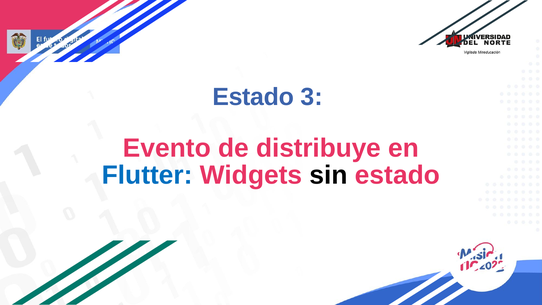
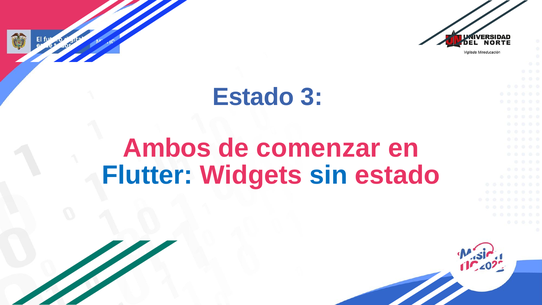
Evento: Evento -> Ambos
distribuye: distribuye -> comenzar
sin colour: black -> blue
